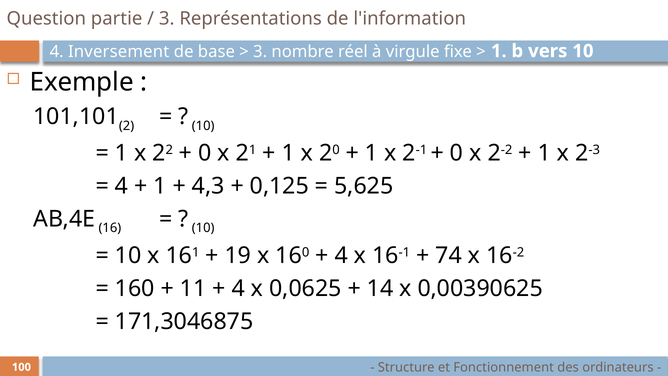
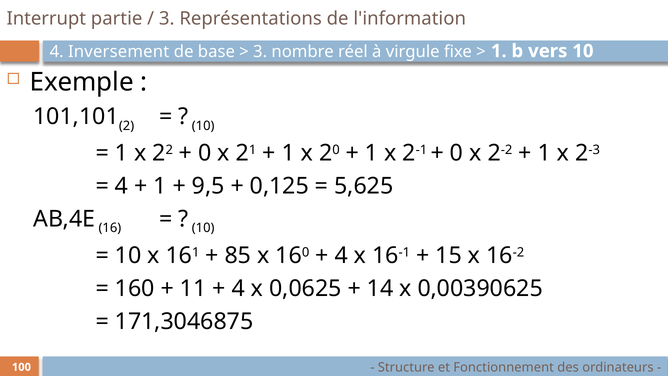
Question: Question -> Interrupt
4,3: 4,3 -> 9,5
19: 19 -> 85
74: 74 -> 15
